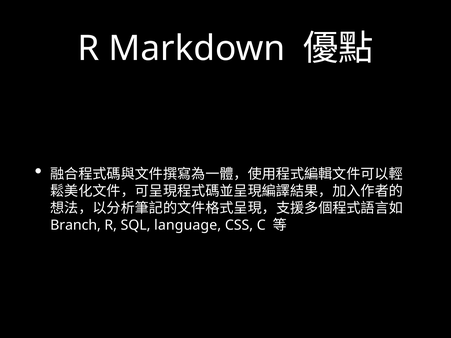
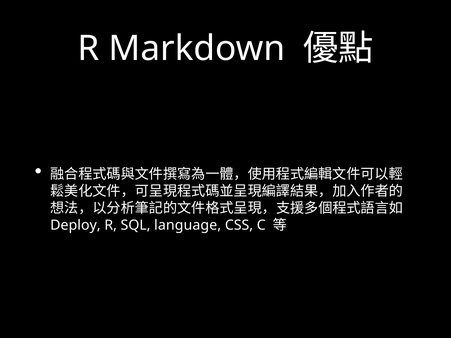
Branch: Branch -> Deploy
